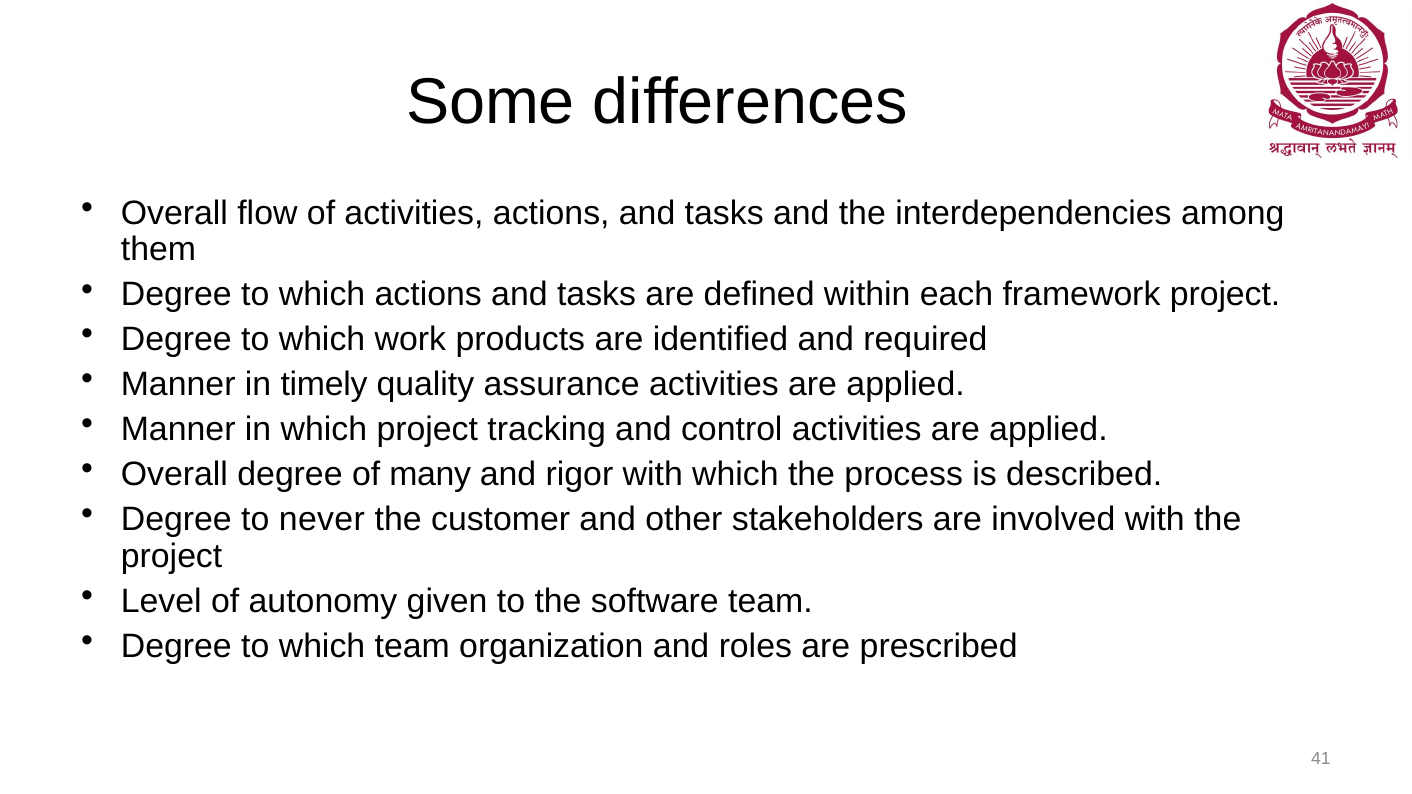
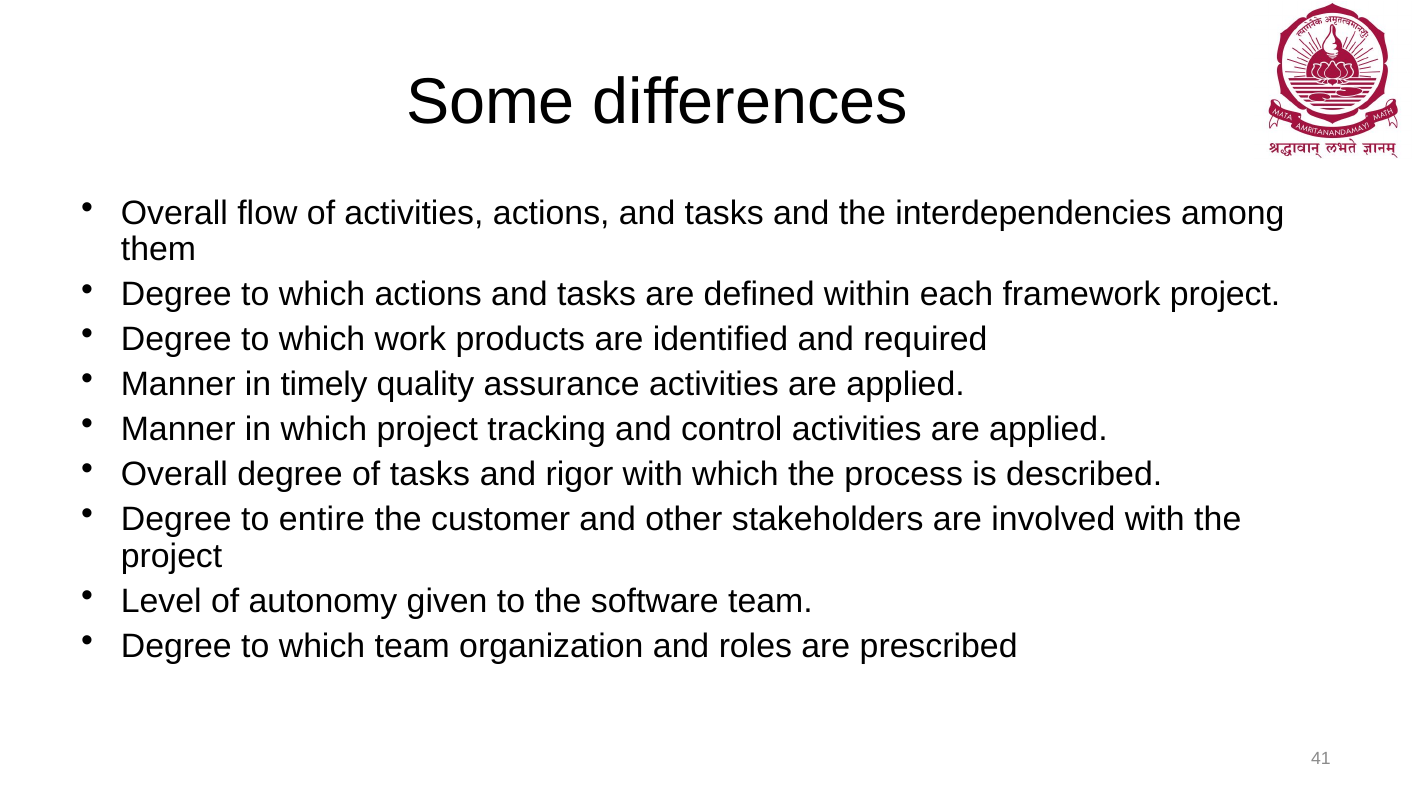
of many: many -> tasks
never: never -> entire
